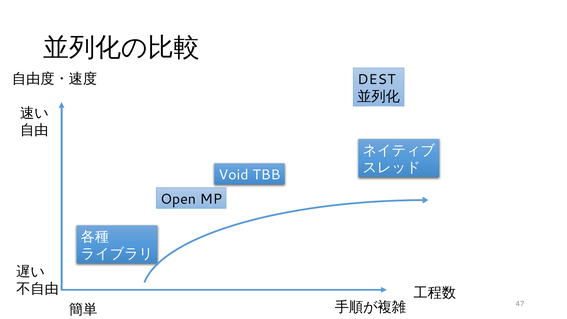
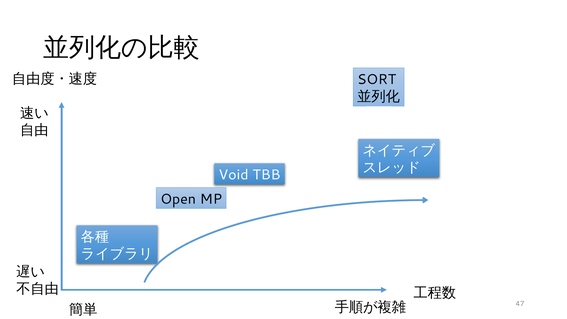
DEST: DEST -> SORT
